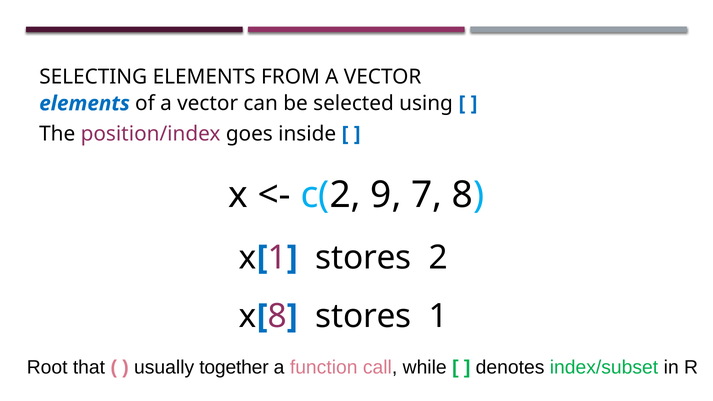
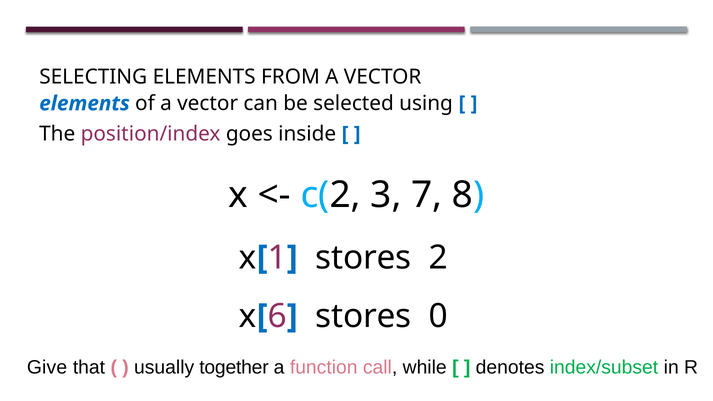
9: 9 -> 3
8 at (277, 316): 8 -> 6
stores 1: 1 -> 0
Root: Root -> Give
